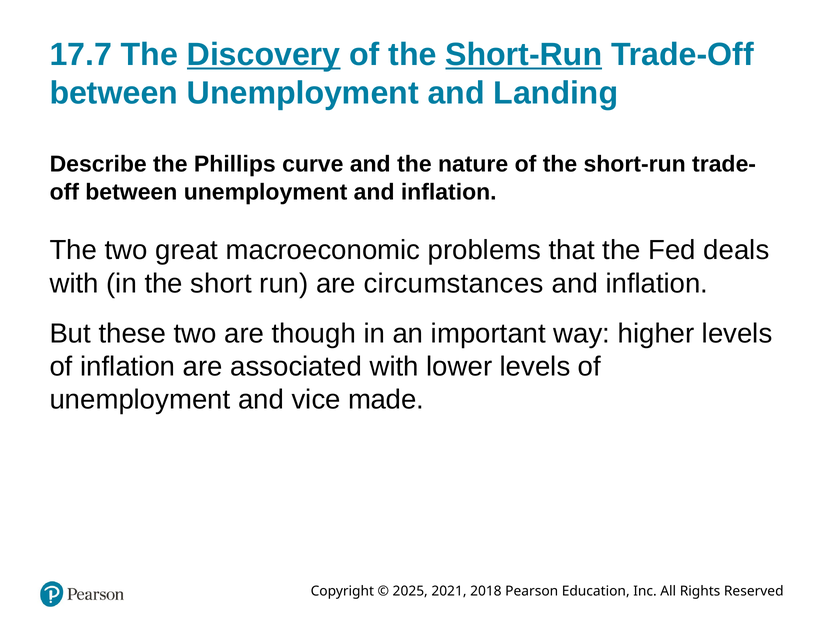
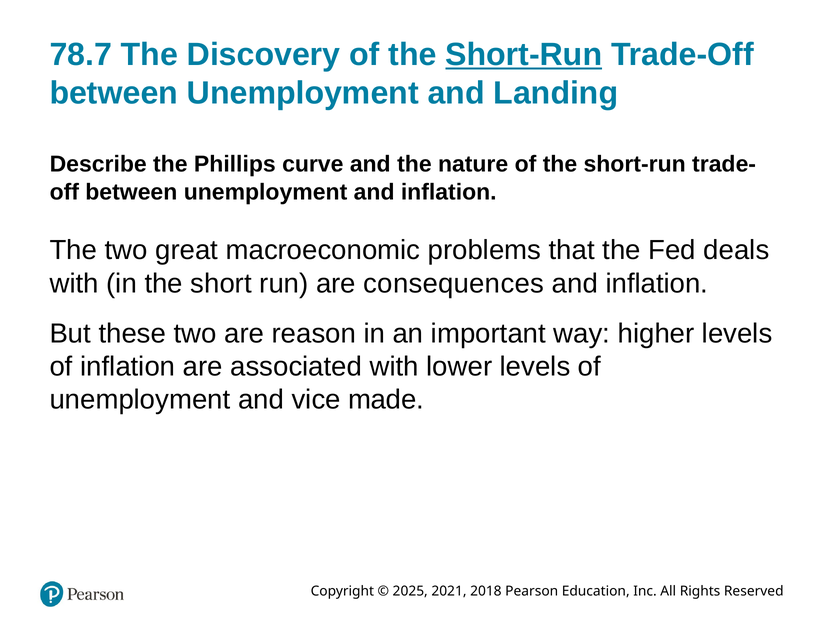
17.7: 17.7 -> 78.7
Discovery underline: present -> none
circumstances: circumstances -> consequences
though: though -> reason
